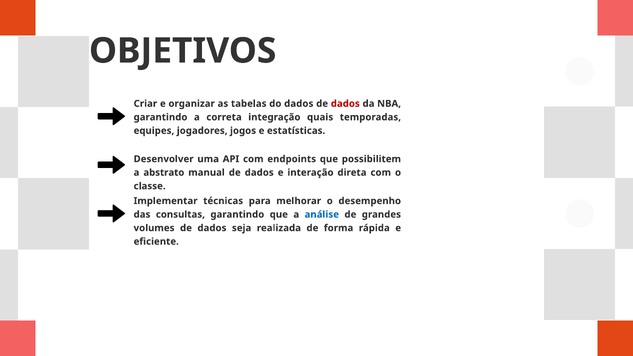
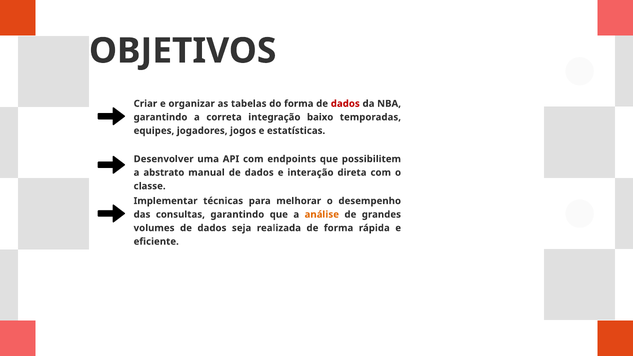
do dados: dados -> forma
quais: quais -> baixo
análise colour: blue -> orange
